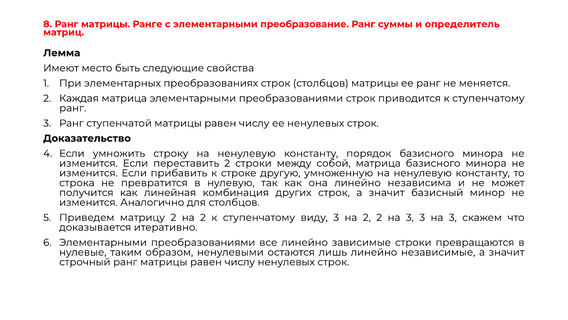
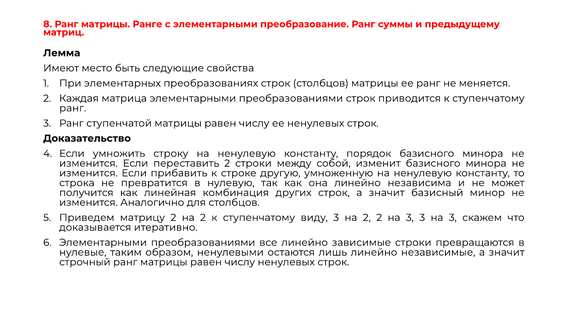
определитель: определитель -> предыдущему
собой матрица: матрица -> изменит
